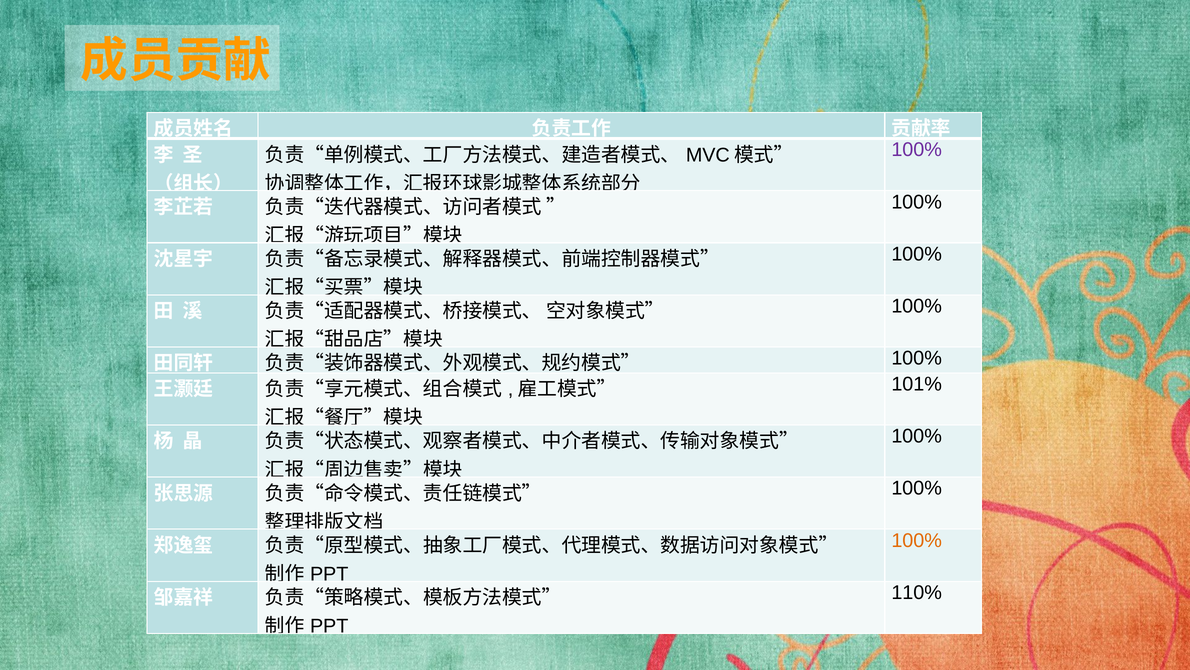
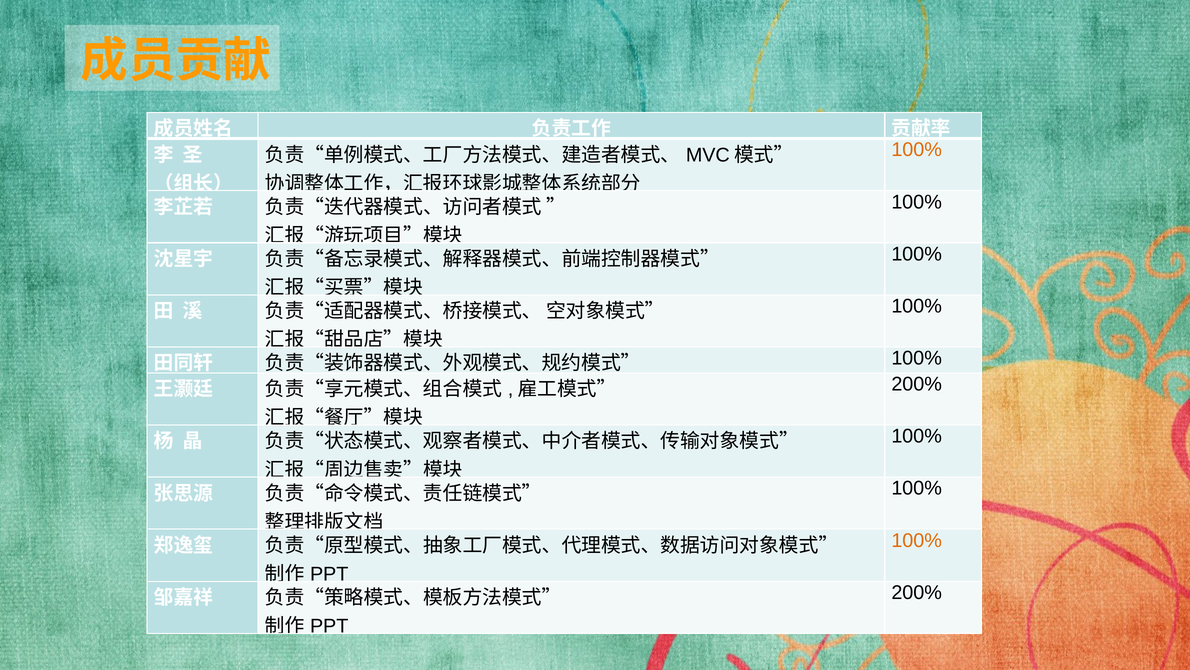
100% at (917, 150) colour: purple -> orange
101% at (917, 384): 101% -> 200%
110% at (917, 592): 110% -> 200%
